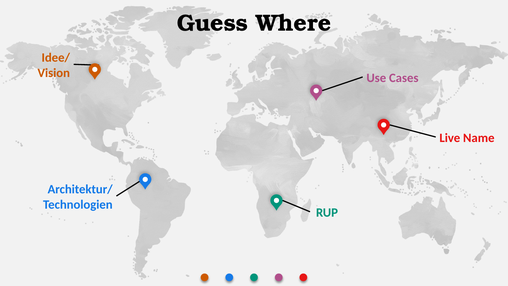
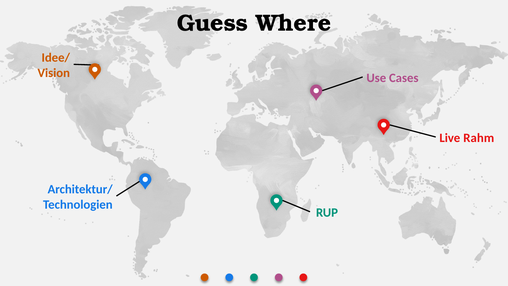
Name: Name -> Rahm
